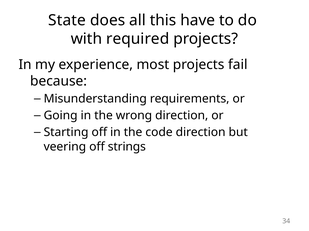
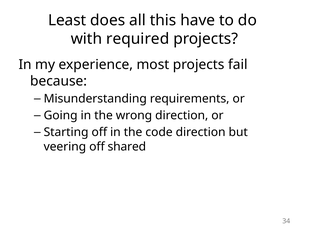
State: State -> Least
strings: strings -> shared
